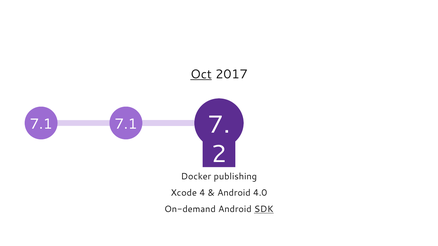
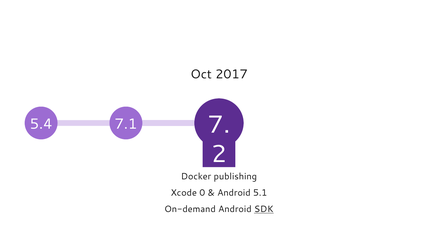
Oct underline: present -> none
7.1 at (41, 124): 7.1 -> 5.4
4: 4 -> 0
4.0: 4.0 -> 5.1
